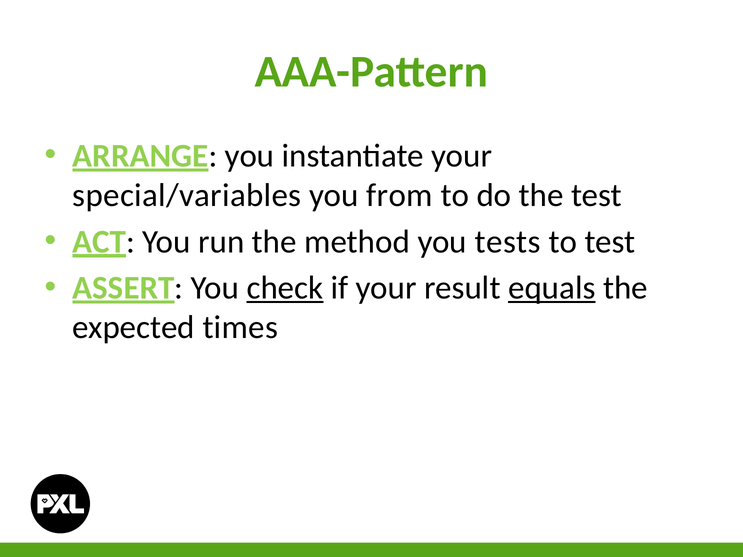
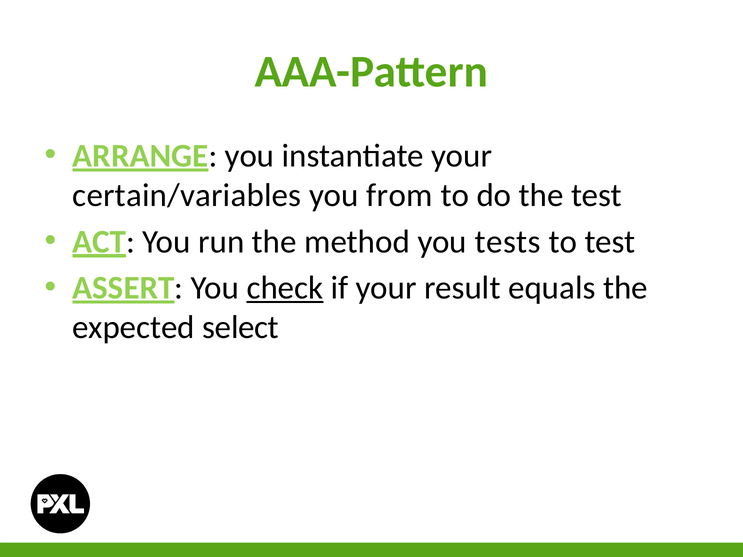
special/variables: special/variables -> certain/variables
equals underline: present -> none
times: times -> select
